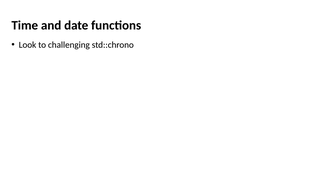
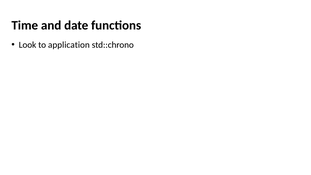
challenging: challenging -> application
